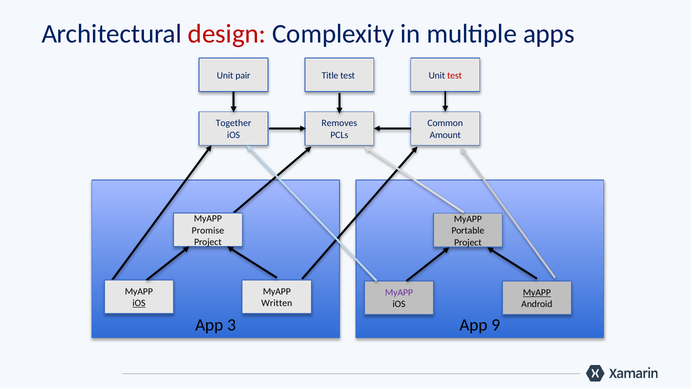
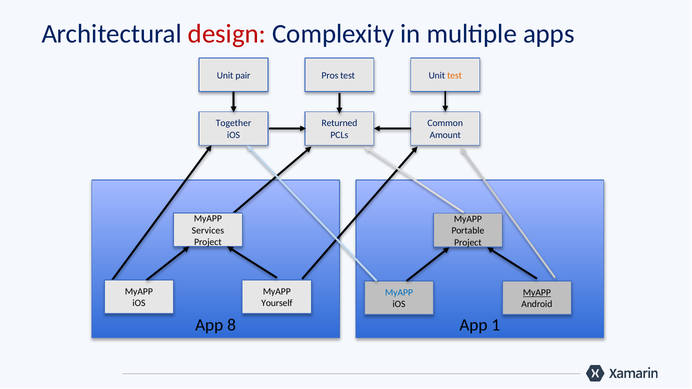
Title: Title -> Pros
test at (455, 75) colour: red -> orange
Removes: Removes -> Returned
Promise: Promise -> Services
MyAPP at (399, 293) colour: purple -> blue
iOS at (139, 303) underline: present -> none
Written: Written -> Yourself
3: 3 -> 8
9: 9 -> 1
